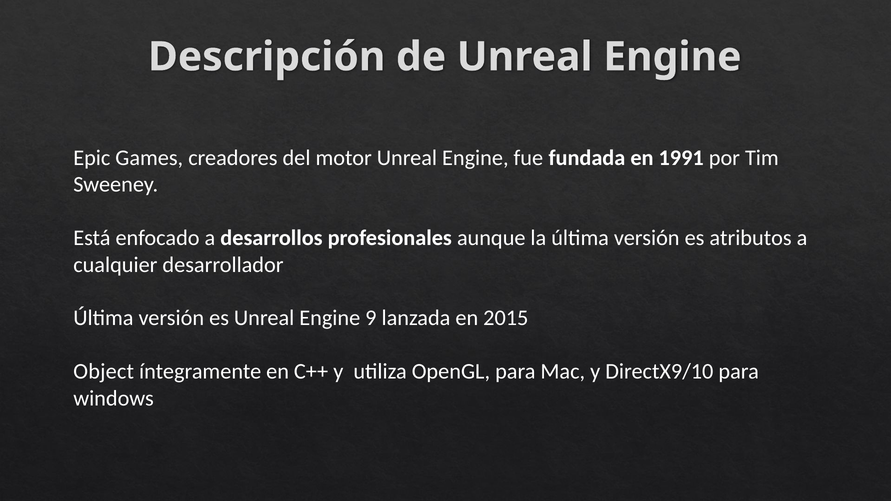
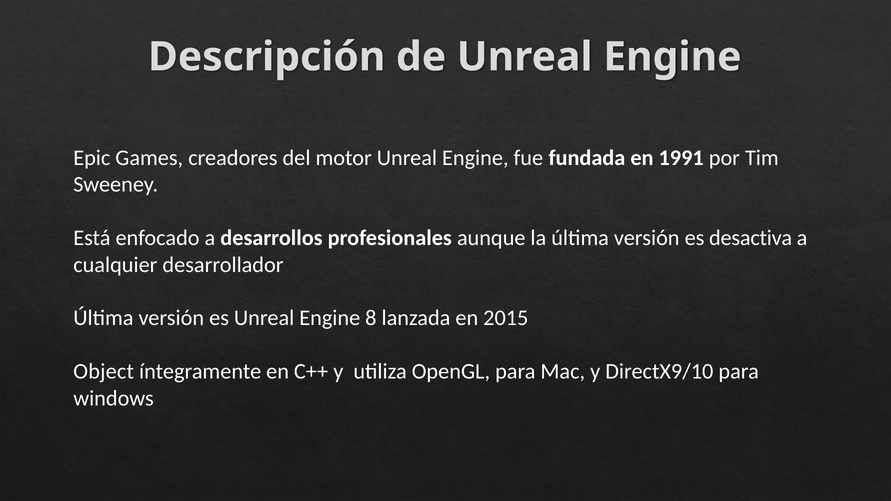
atributos: atributos -> desactiva
9: 9 -> 8
